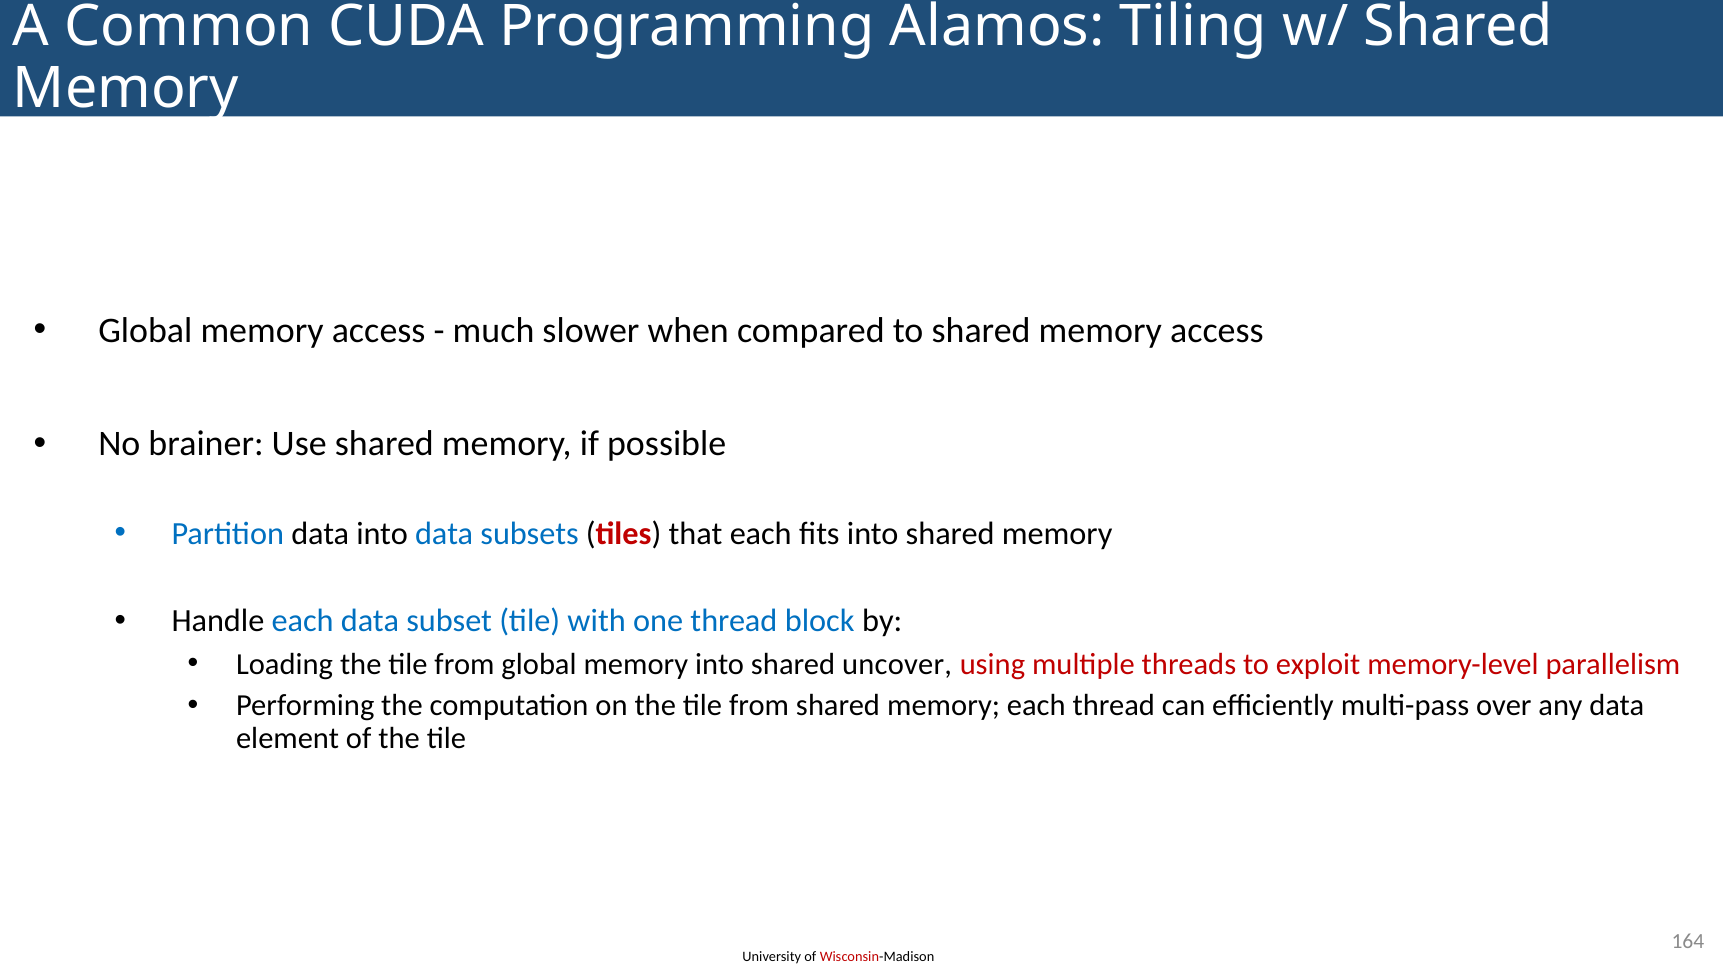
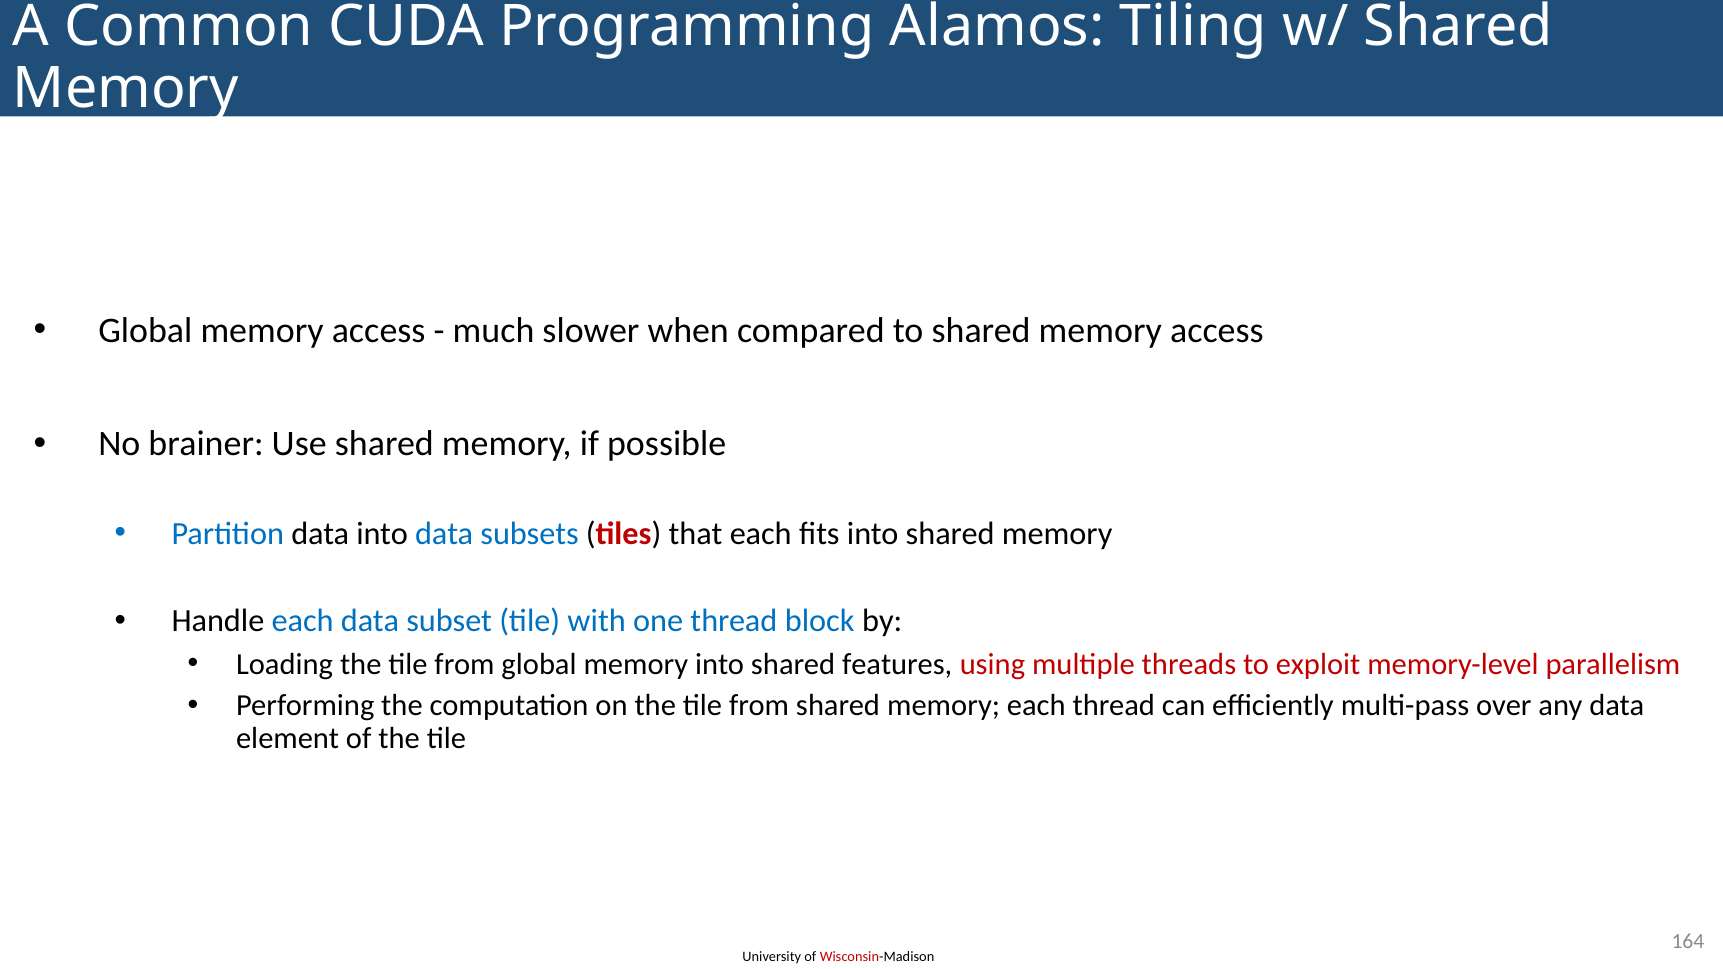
uncover: uncover -> features
